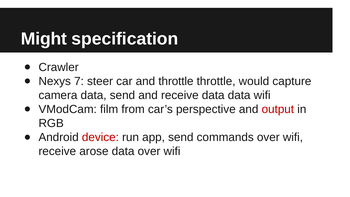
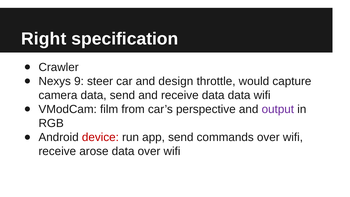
Might: Might -> Right
7: 7 -> 9
and throttle: throttle -> design
output colour: red -> purple
